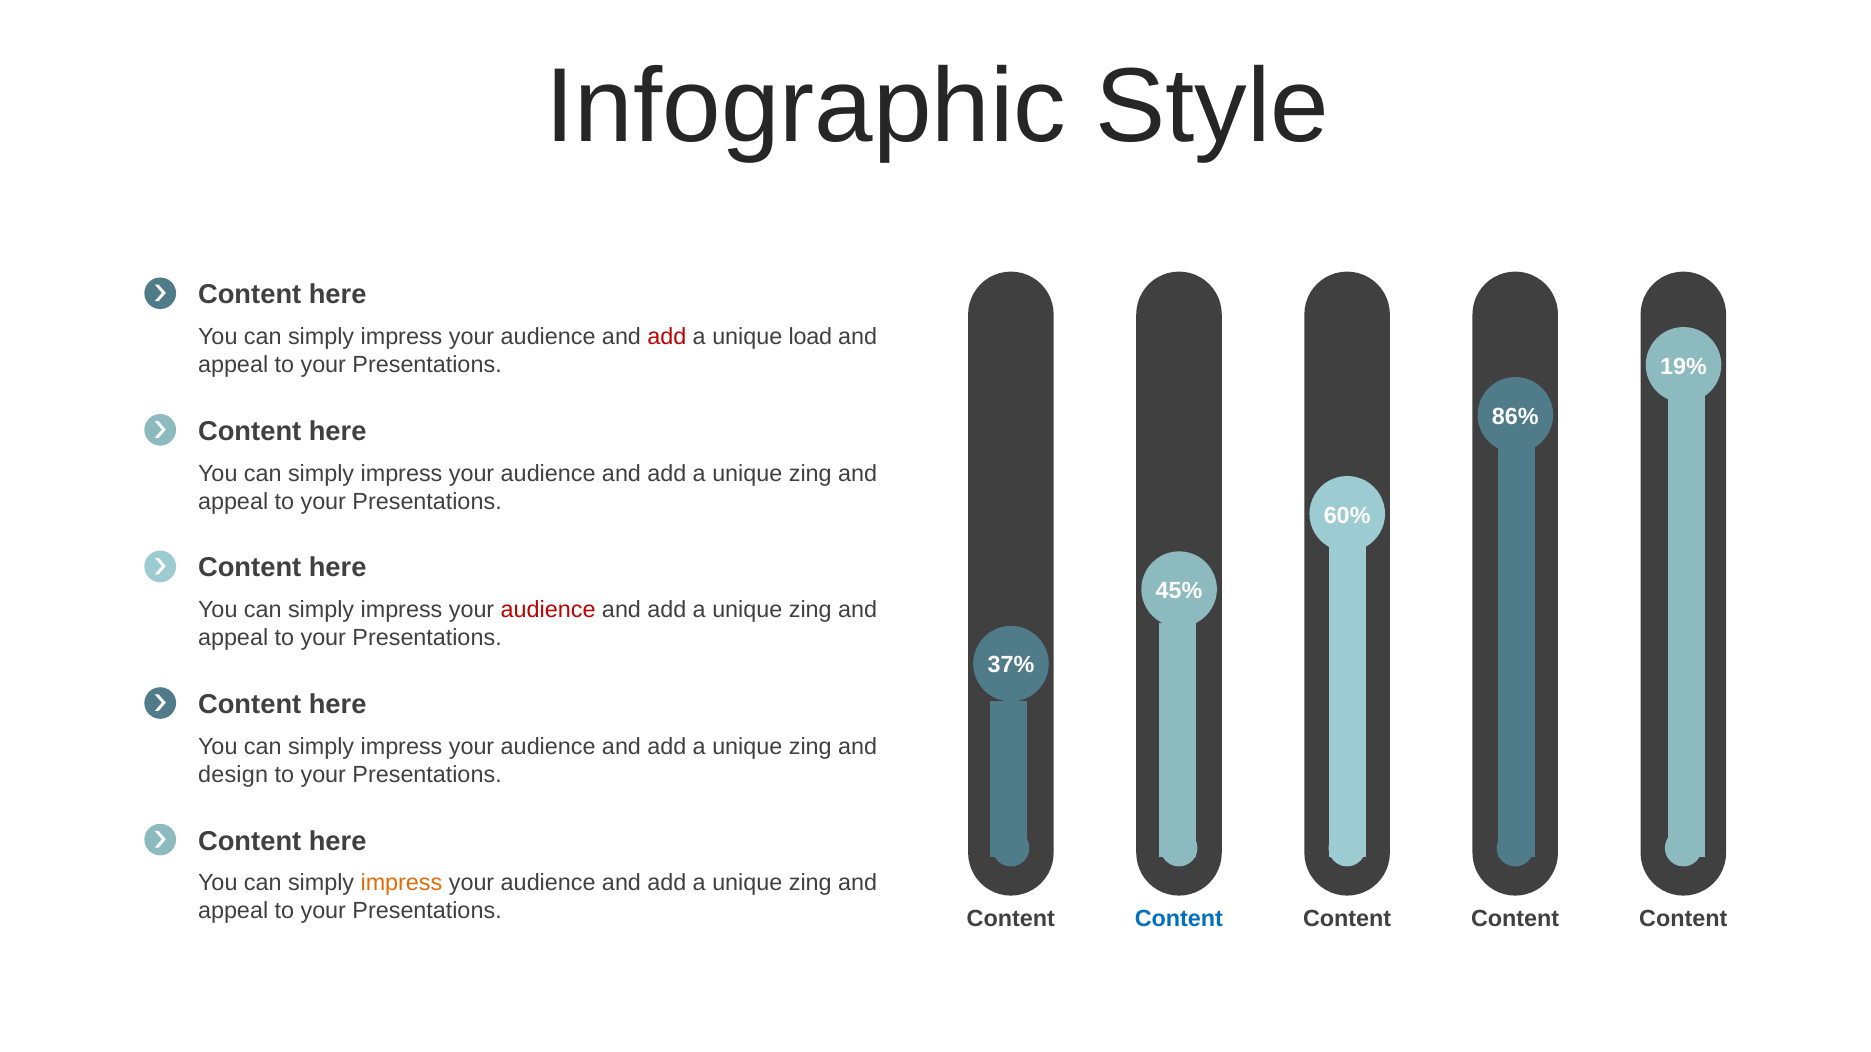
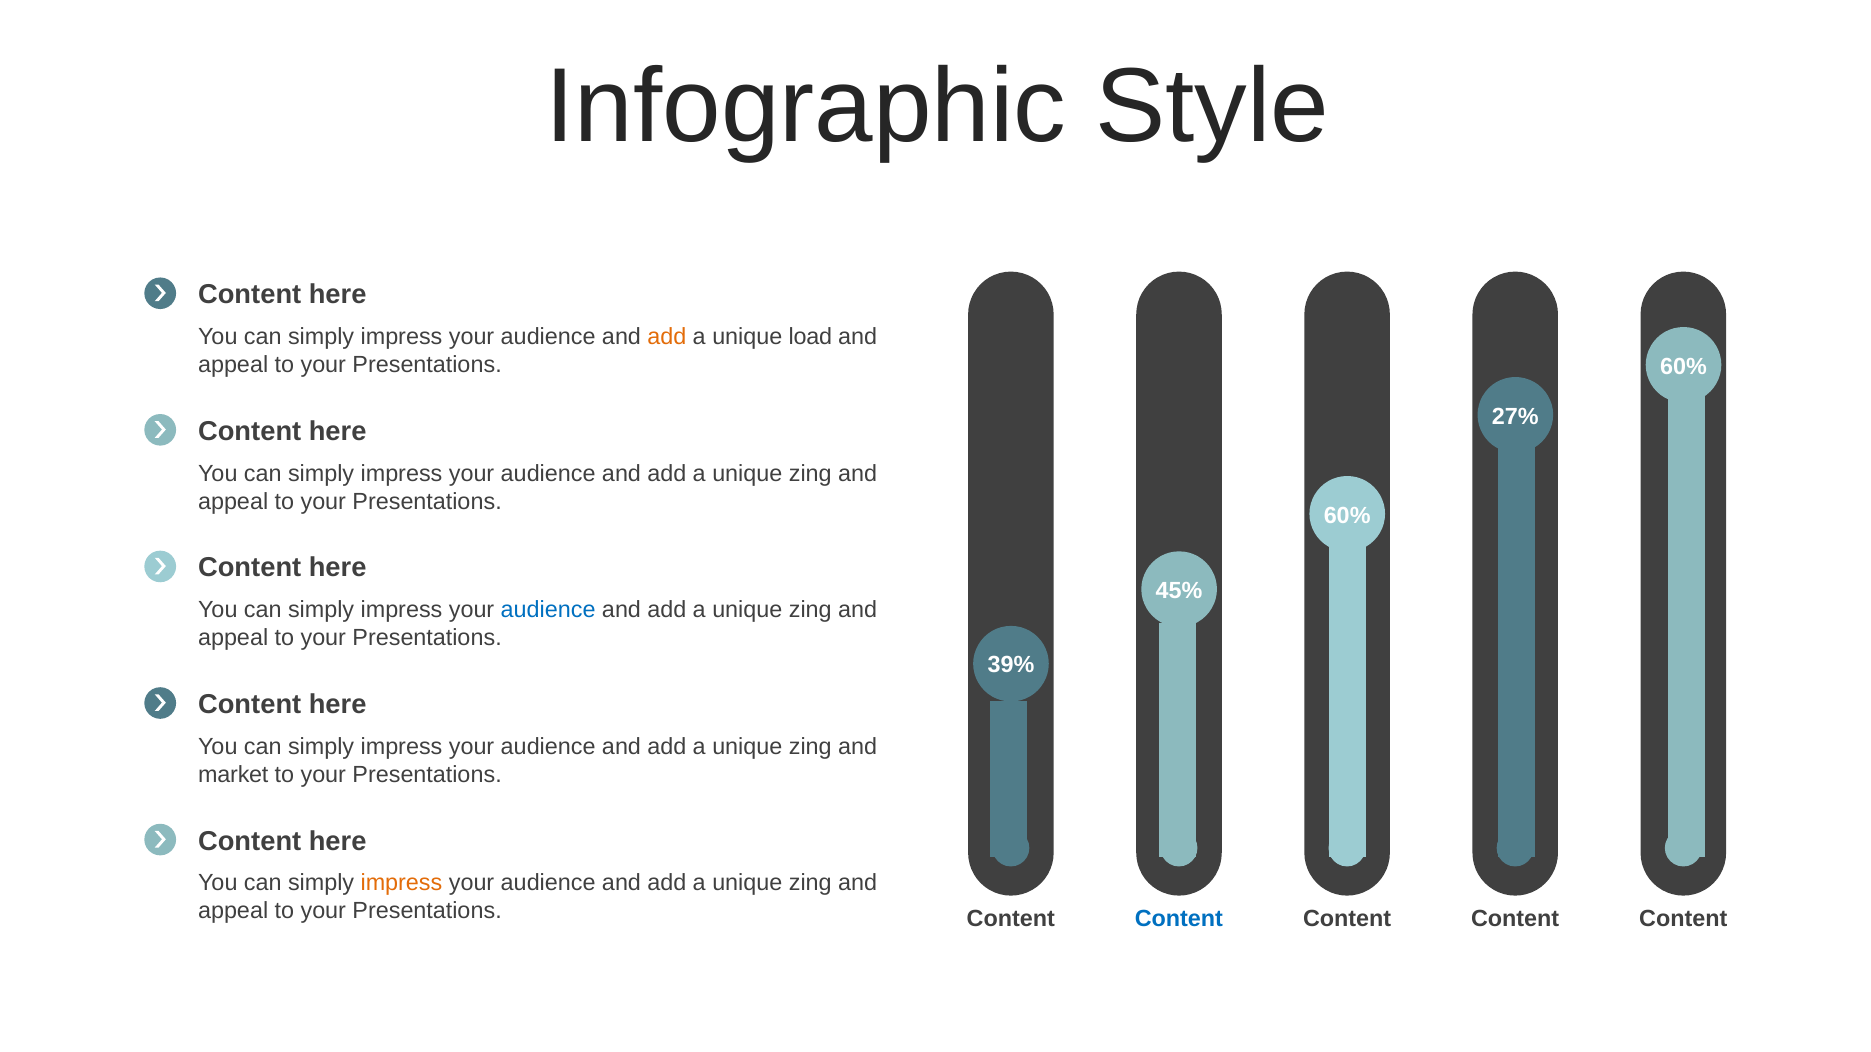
add at (667, 337) colour: red -> orange
19% at (1683, 367): 19% -> 60%
86%: 86% -> 27%
audience at (548, 610) colour: red -> blue
37%: 37% -> 39%
design: design -> market
